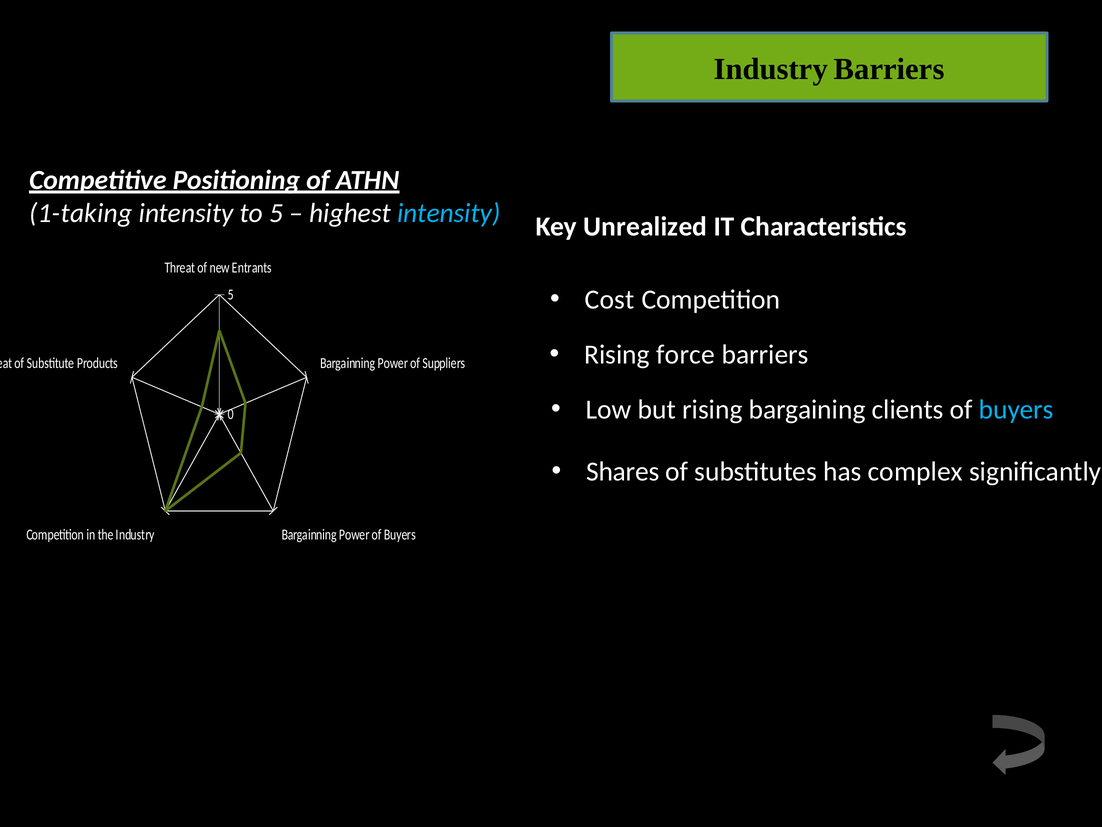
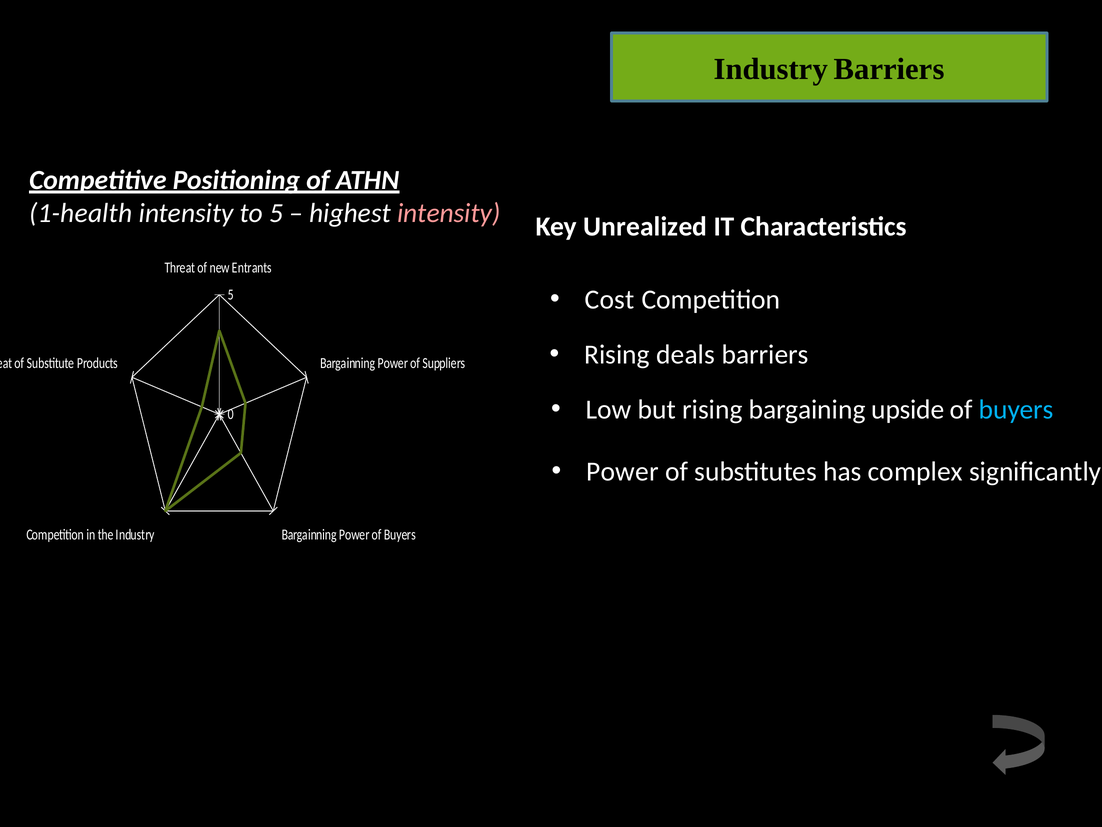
1-taking: 1-taking -> 1-health
intensity at (449, 213) colour: light blue -> pink
force: force -> deals
clients: clients -> upside
Shares at (623, 471): Shares -> Power
